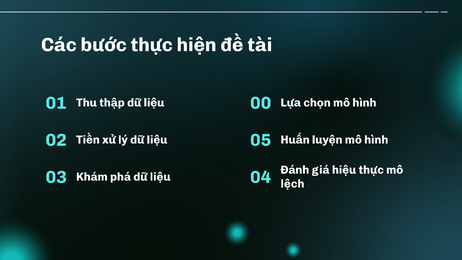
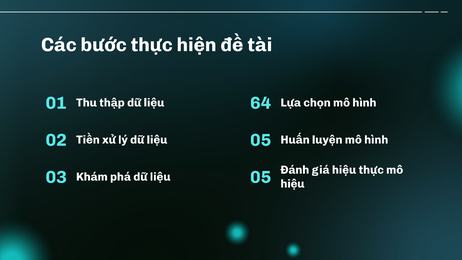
00: 00 -> 64
03 04: 04 -> 05
lệch at (292, 184): lệch -> hiệu
